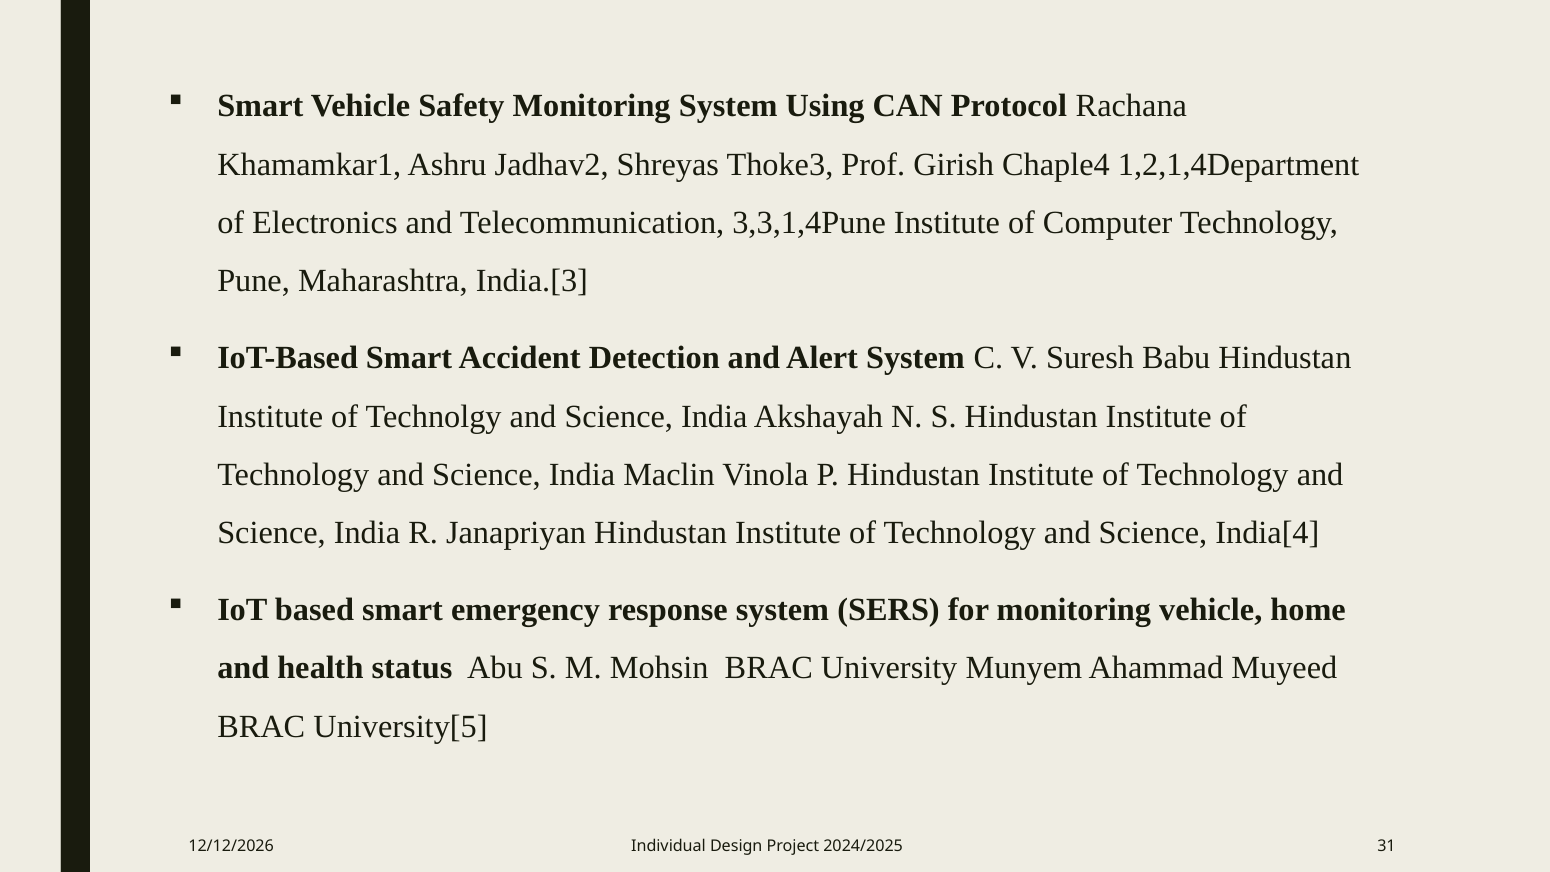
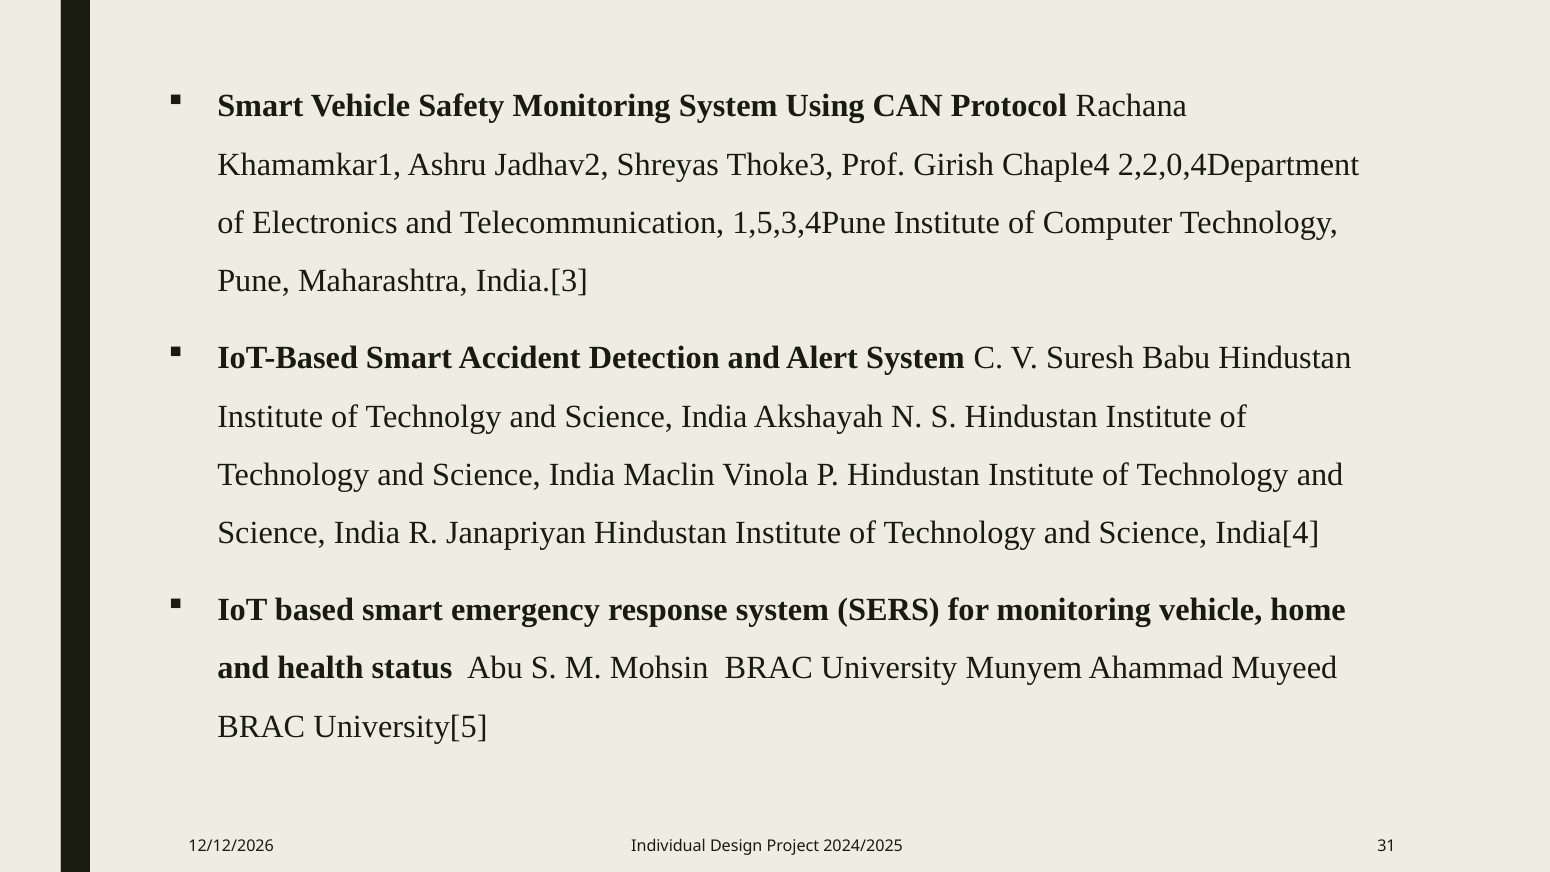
1,2,1,4Department: 1,2,1,4Department -> 2,2,0,4Department
3,3,1,4Pune: 3,3,1,4Pune -> 1,5,3,4Pune
